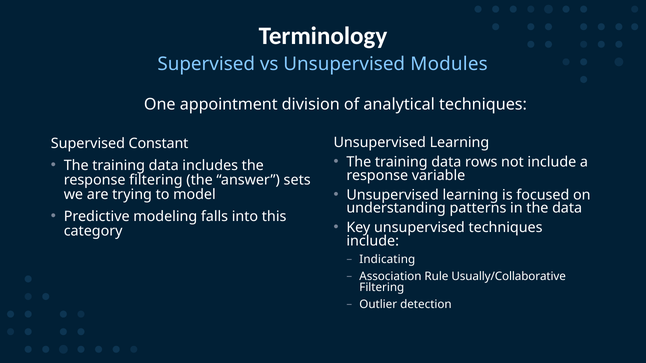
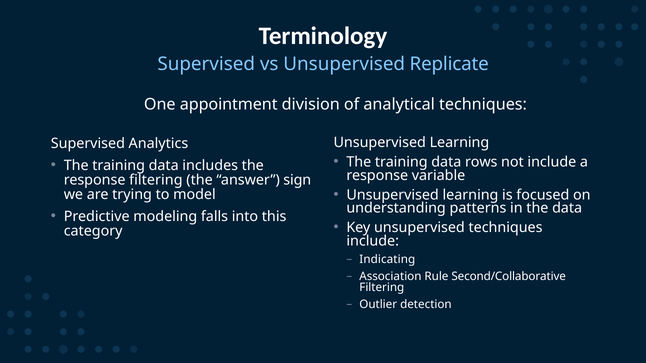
Modules: Modules -> Replicate
Constant: Constant -> Analytics
sets: sets -> sign
Usually/Collaborative: Usually/Collaborative -> Second/Collaborative
